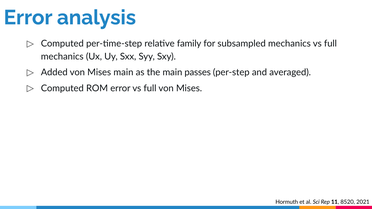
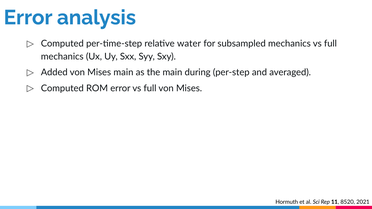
family: family -> water
passes: passes -> during
